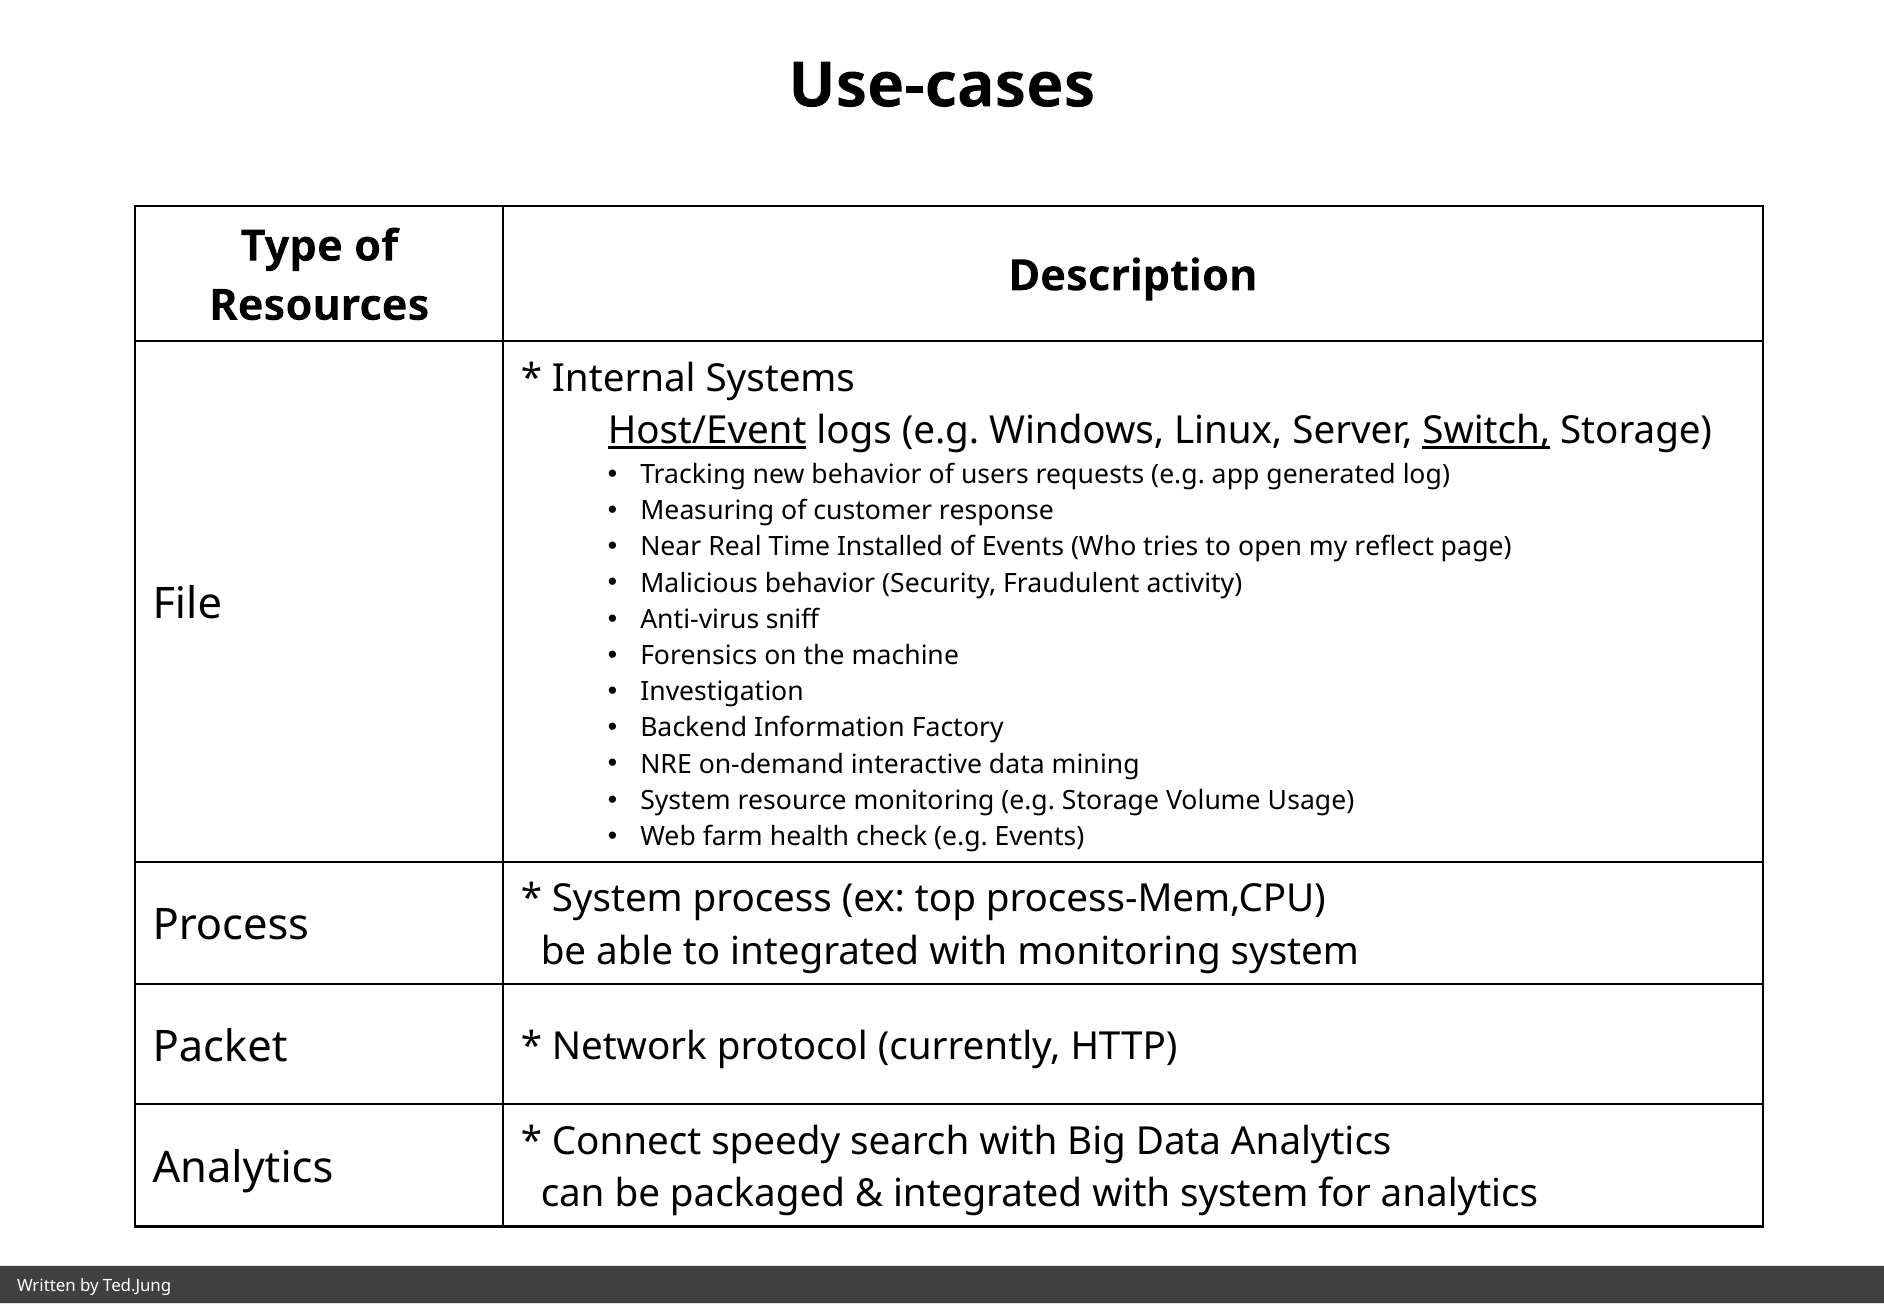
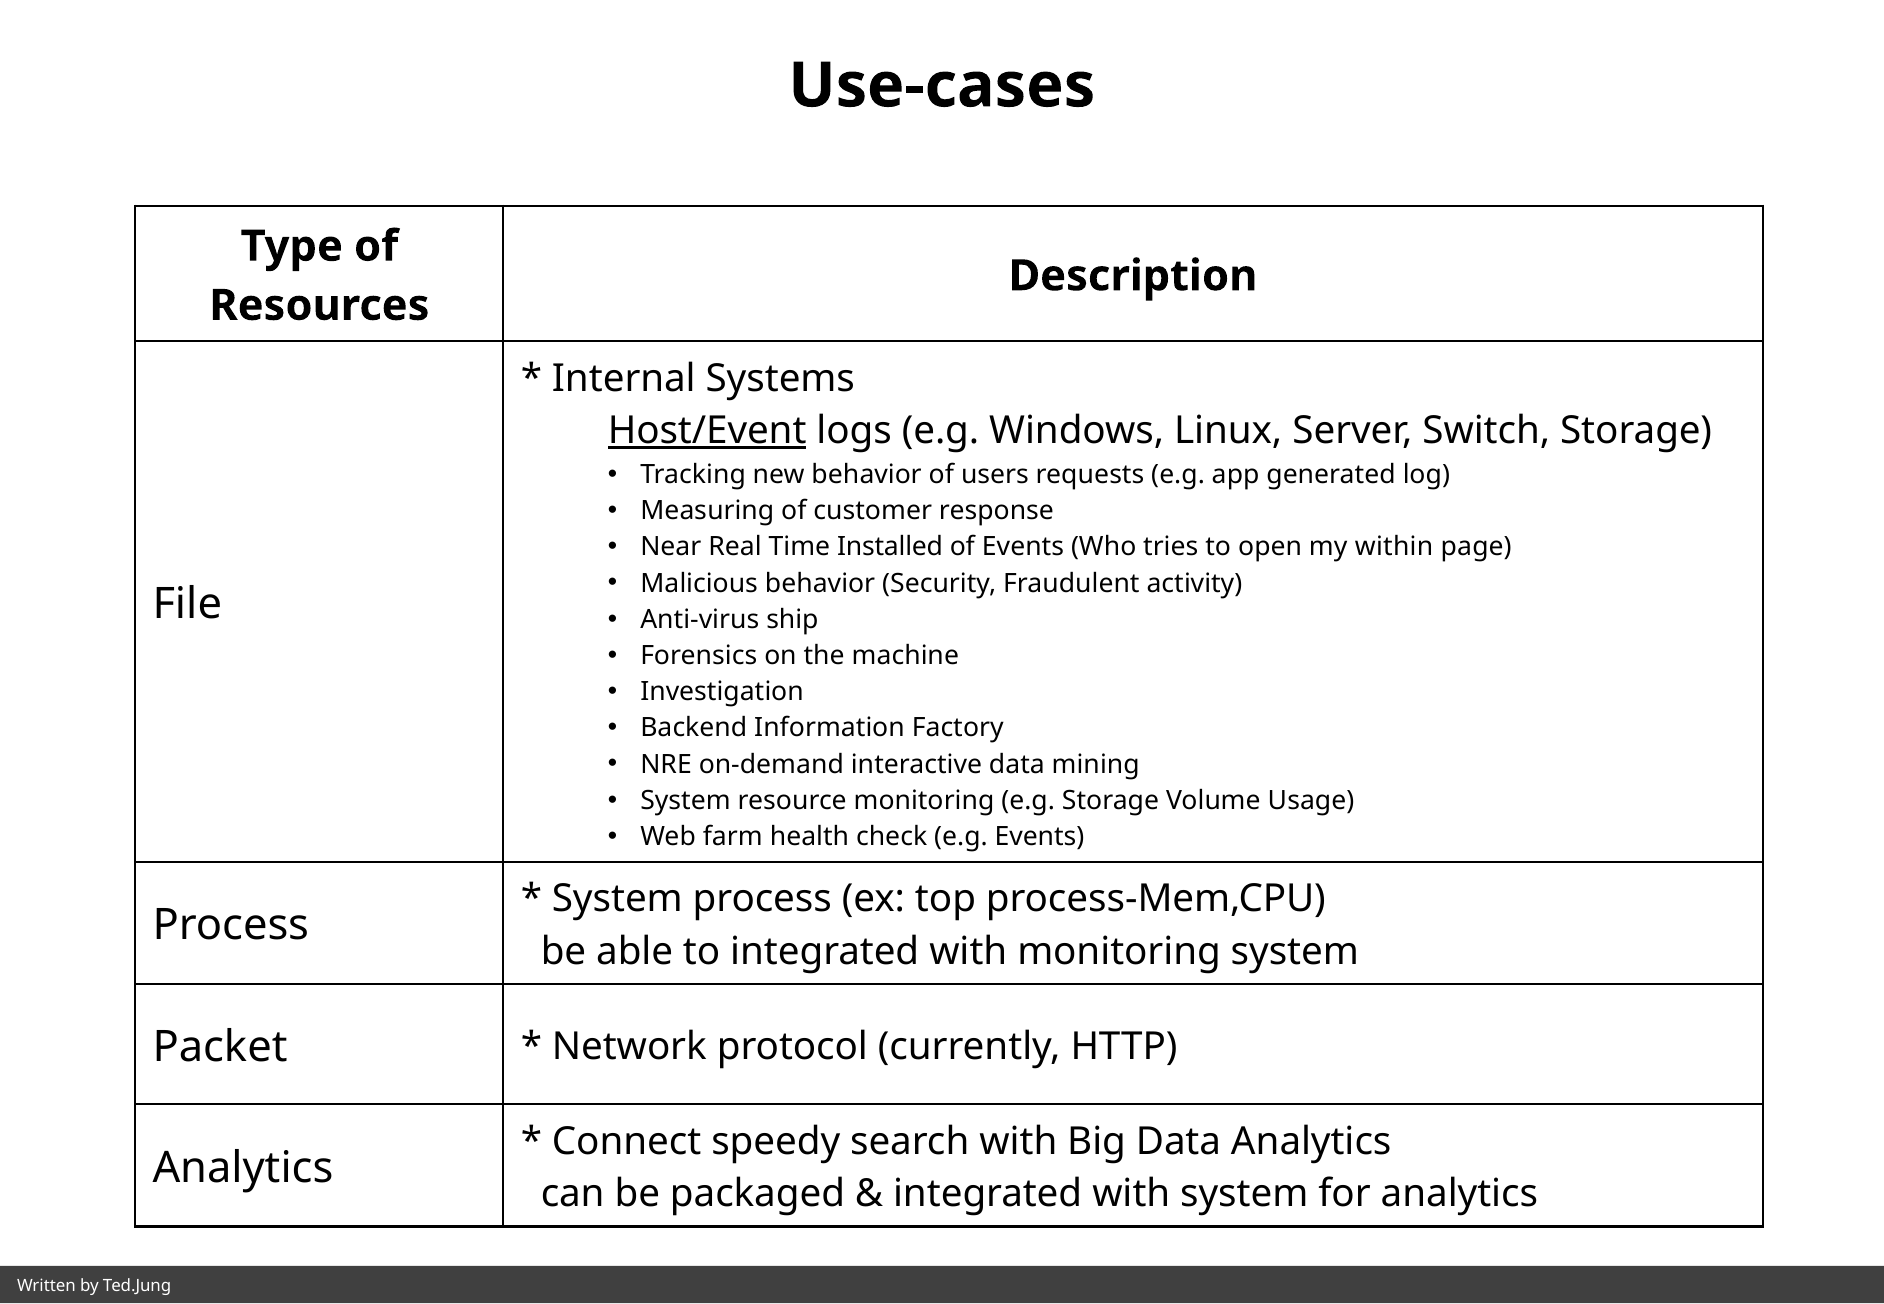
Switch underline: present -> none
reflect: reflect -> within
sniff: sniff -> ship
